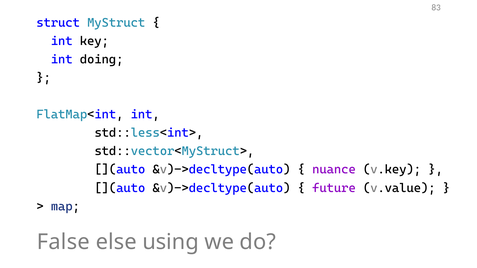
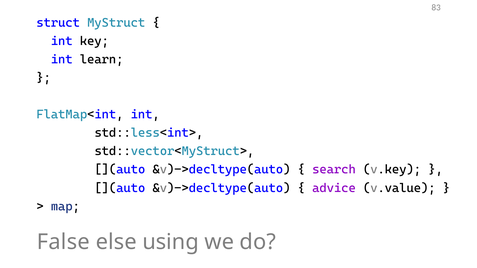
doing: doing -> learn
nuance: nuance -> search
future: future -> advice
